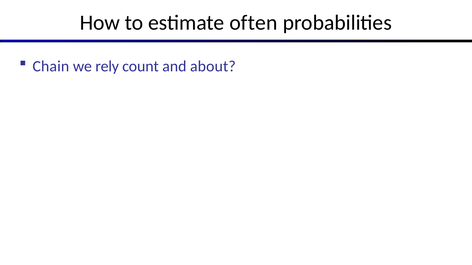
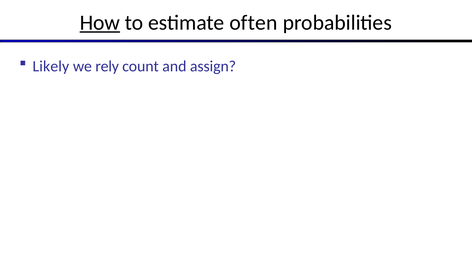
How underline: none -> present
Chain: Chain -> Likely
about: about -> assign
